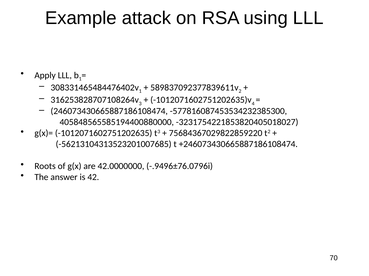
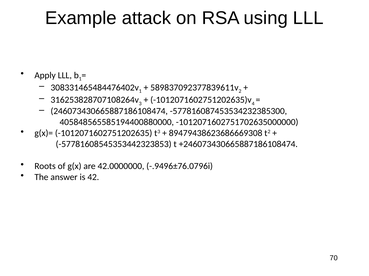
-3231754221853820405018027: -3231754221853820405018027 -> -1012071602751702635000000
75684367029822859220: 75684367029822859220 -> 89479438623686669308
-56213104313523201007685: -56213104313523201007685 -> -57781608545353442323853
